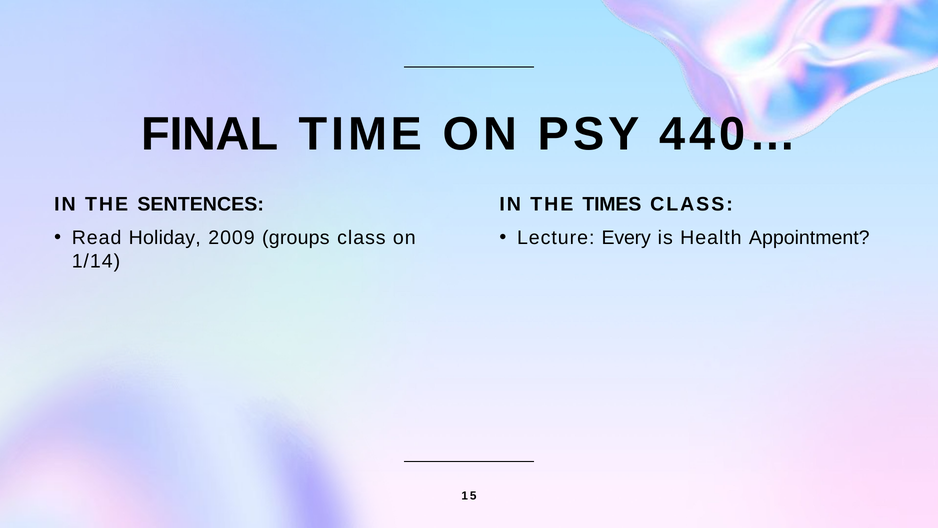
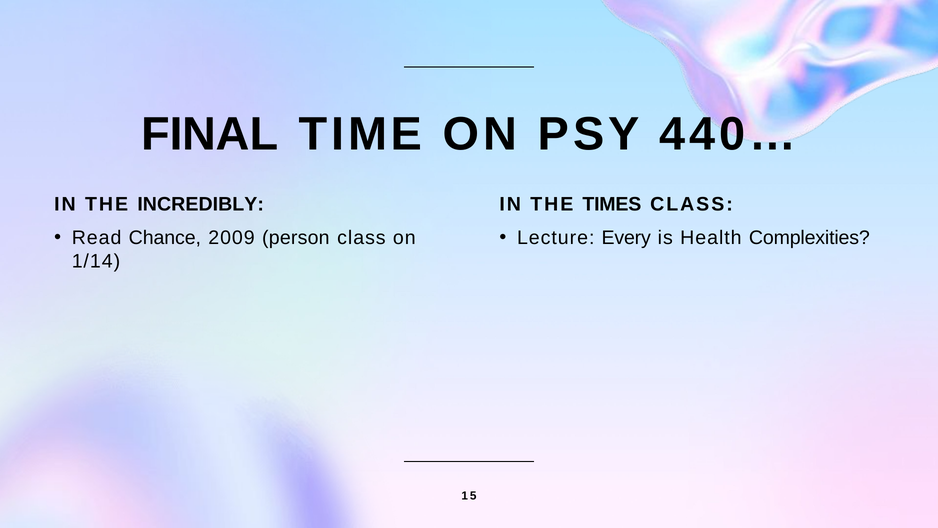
SENTENCES: SENTENCES -> INCREDIBLY
Holiday: Holiday -> Chance
groups: groups -> person
Appointment: Appointment -> Complexities
